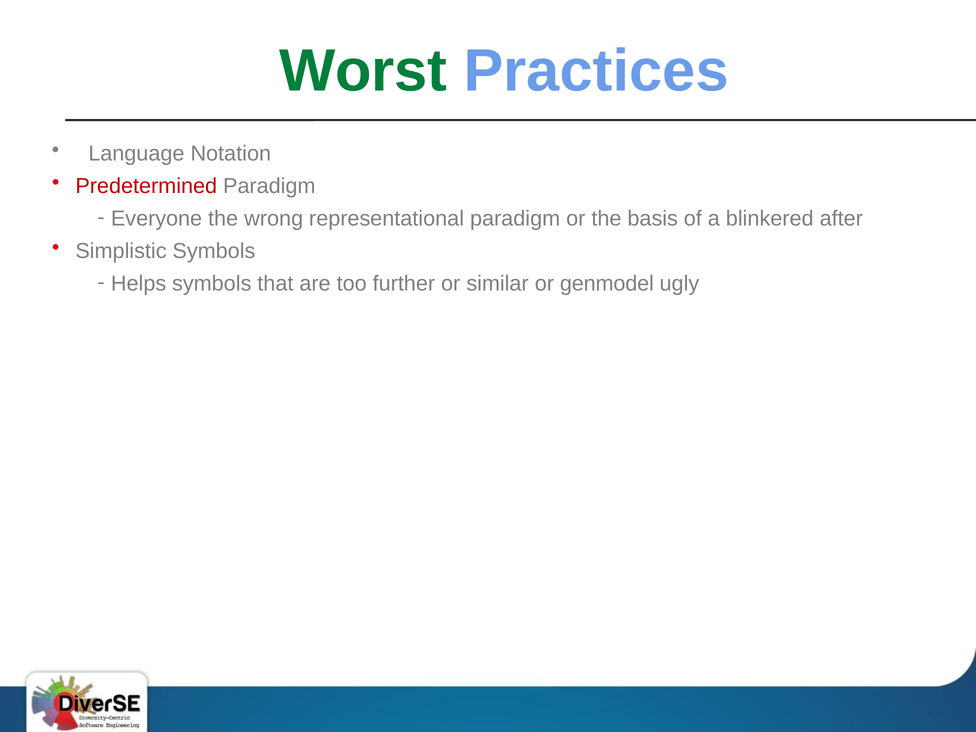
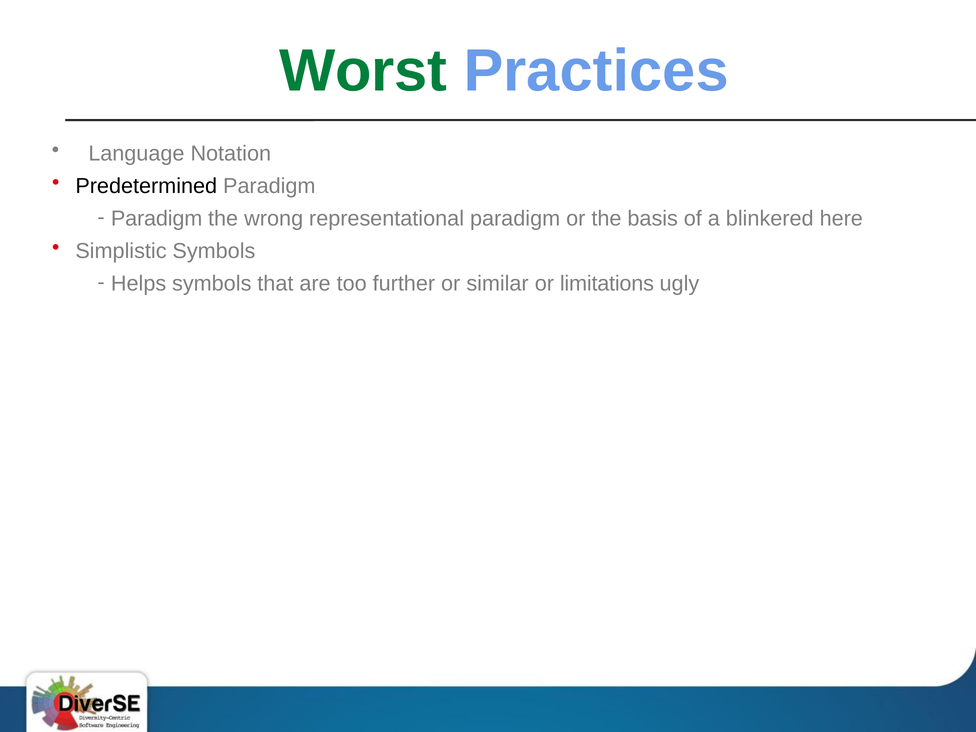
Predetermined colour: red -> black
Everyone at (157, 218): Everyone -> Paradigm
after: after -> here
genmodel: genmodel -> limitations
